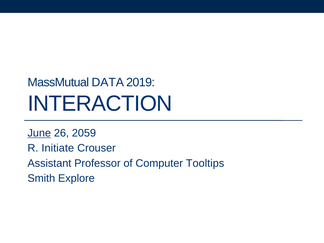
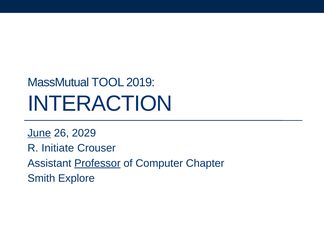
DATA: DATA -> TOOL
2059: 2059 -> 2029
Professor underline: none -> present
Tooltips: Tooltips -> Chapter
